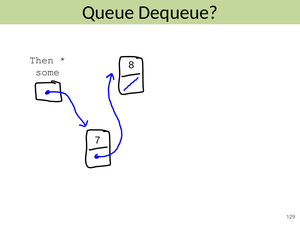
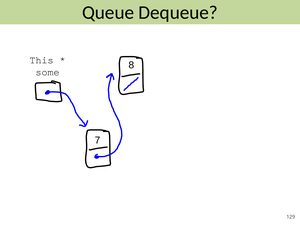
Then: Then -> This
